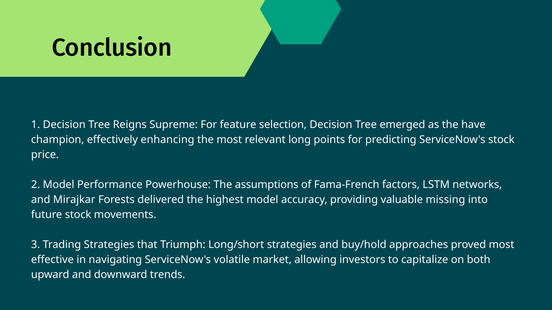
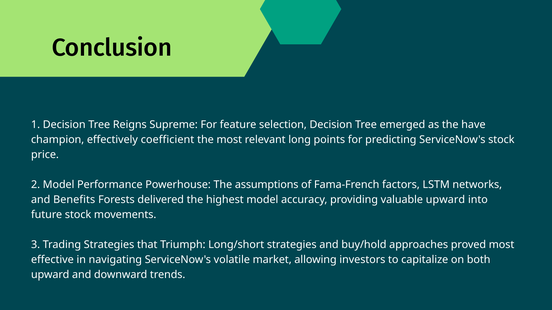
enhancing: enhancing -> coefficient
Mirajkar: Mirajkar -> Benefits
valuable missing: missing -> upward
